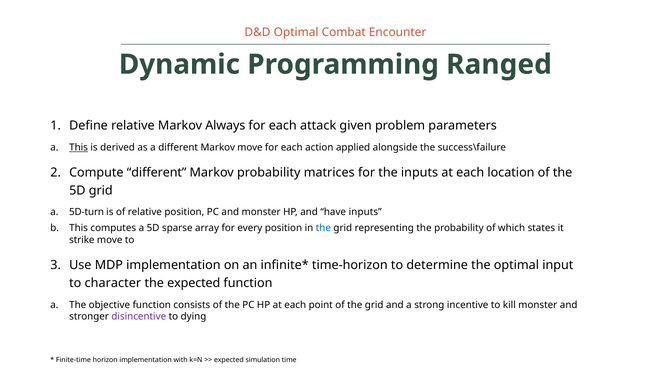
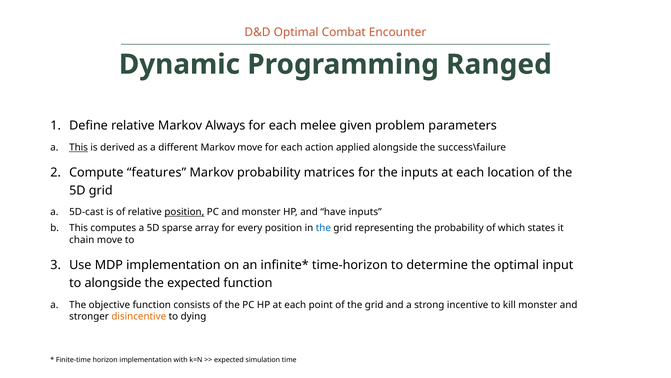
attack: attack -> melee
Compute different: different -> features
5D-turn: 5D-turn -> 5D-cast
position at (184, 212) underline: none -> present
strike: strike -> chain
to character: character -> alongside
disincentive colour: purple -> orange
